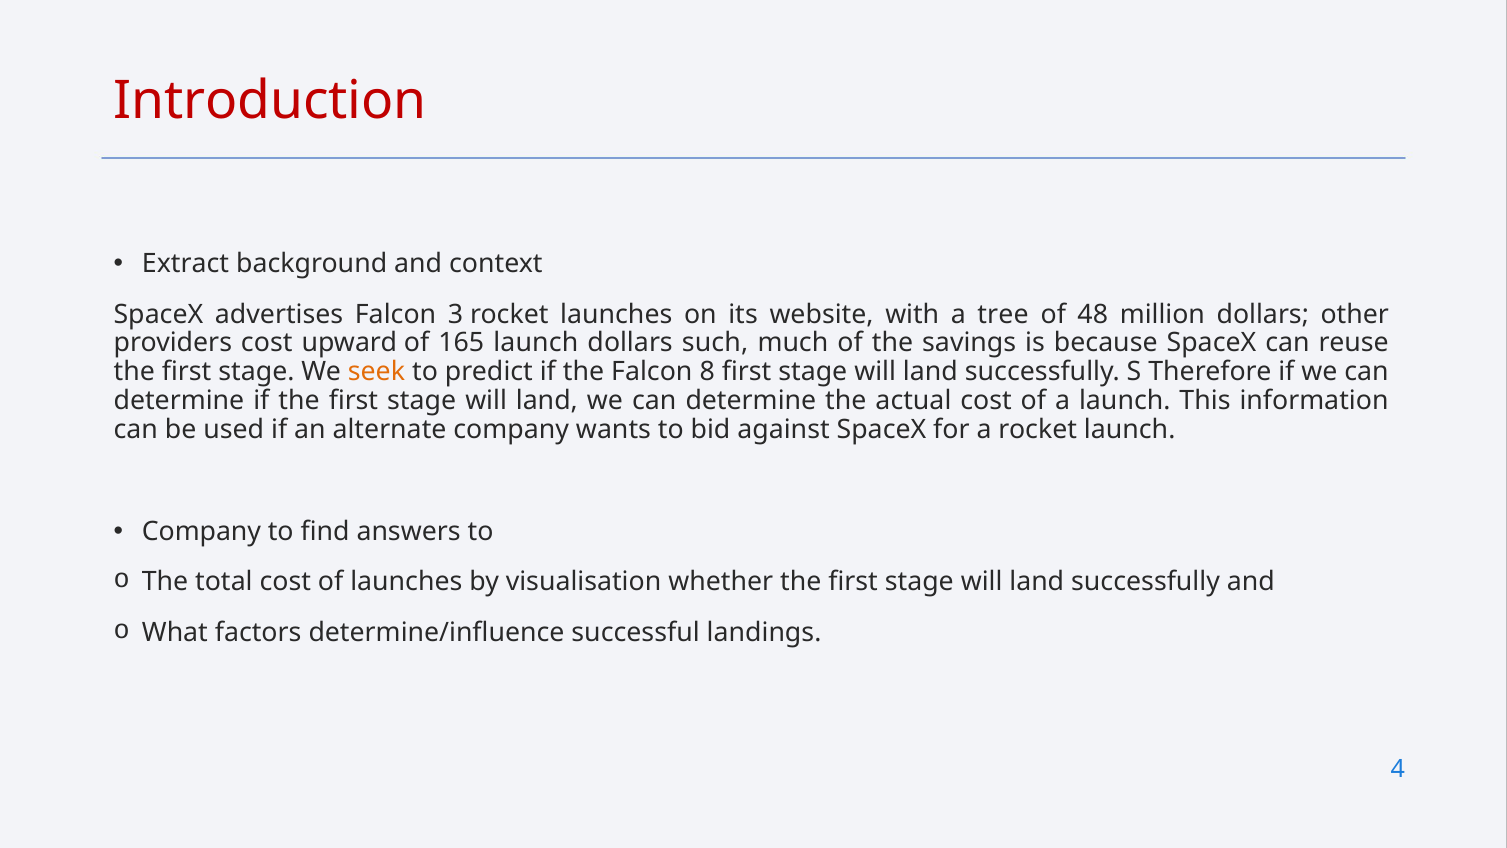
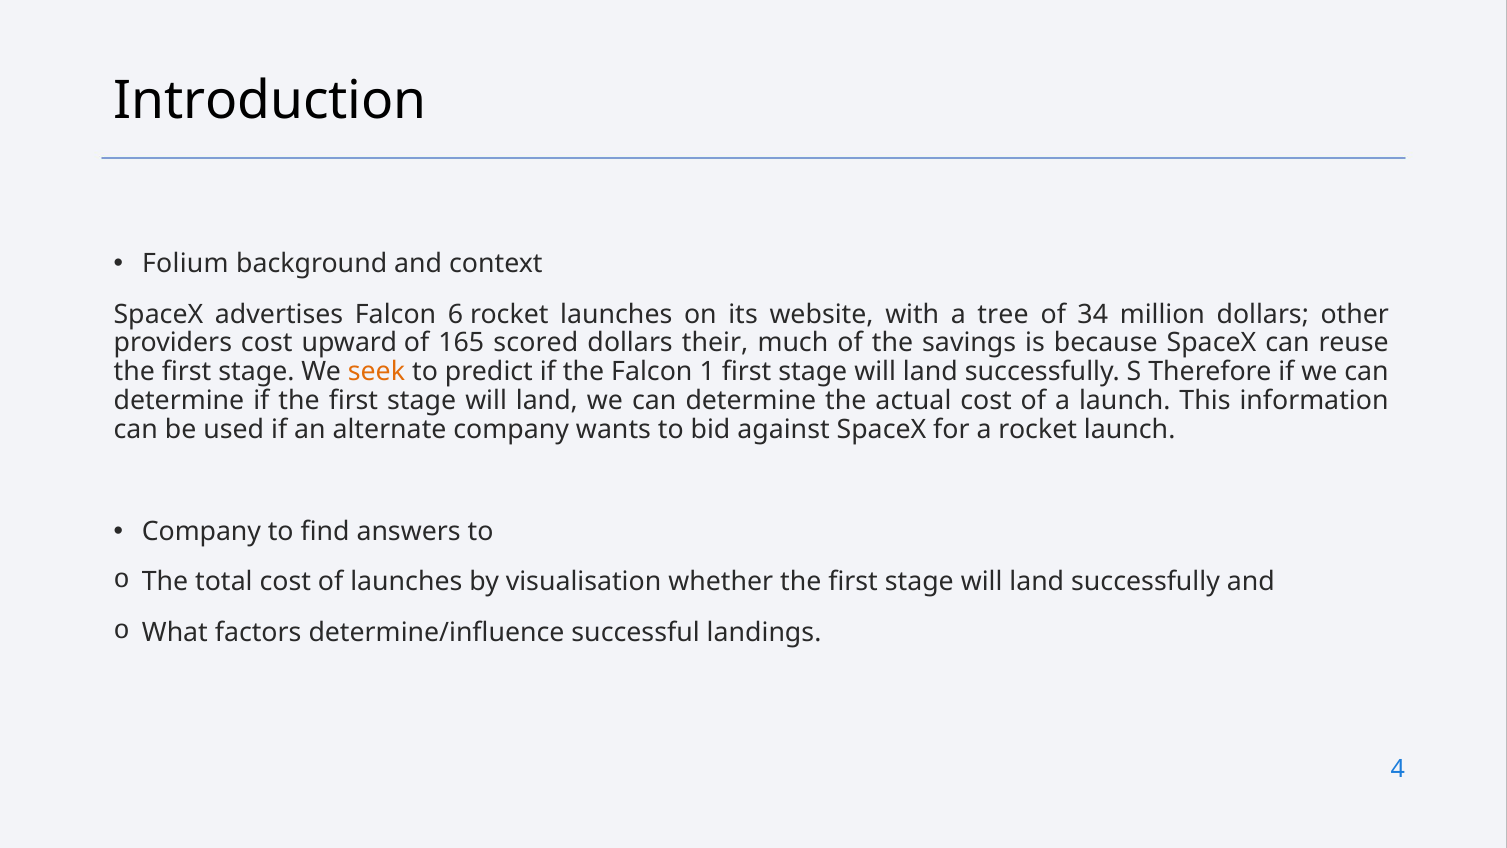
Introduction colour: red -> black
Extract: Extract -> Folium
3: 3 -> 6
48: 48 -> 34
165 launch: launch -> scored
such: such -> their
8: 8 -> 1
